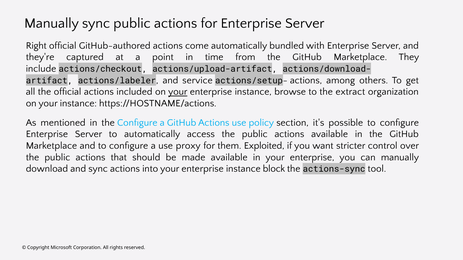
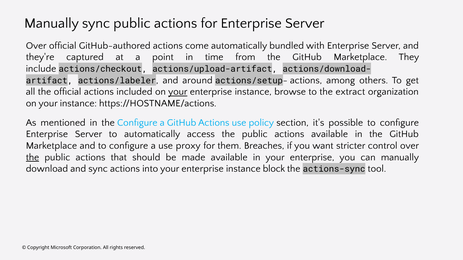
Right at (36, 46): Right -> Over
service: service -> around
Exploited: Exploited -> Breaches
the at (32, 158) underline: none -> present
